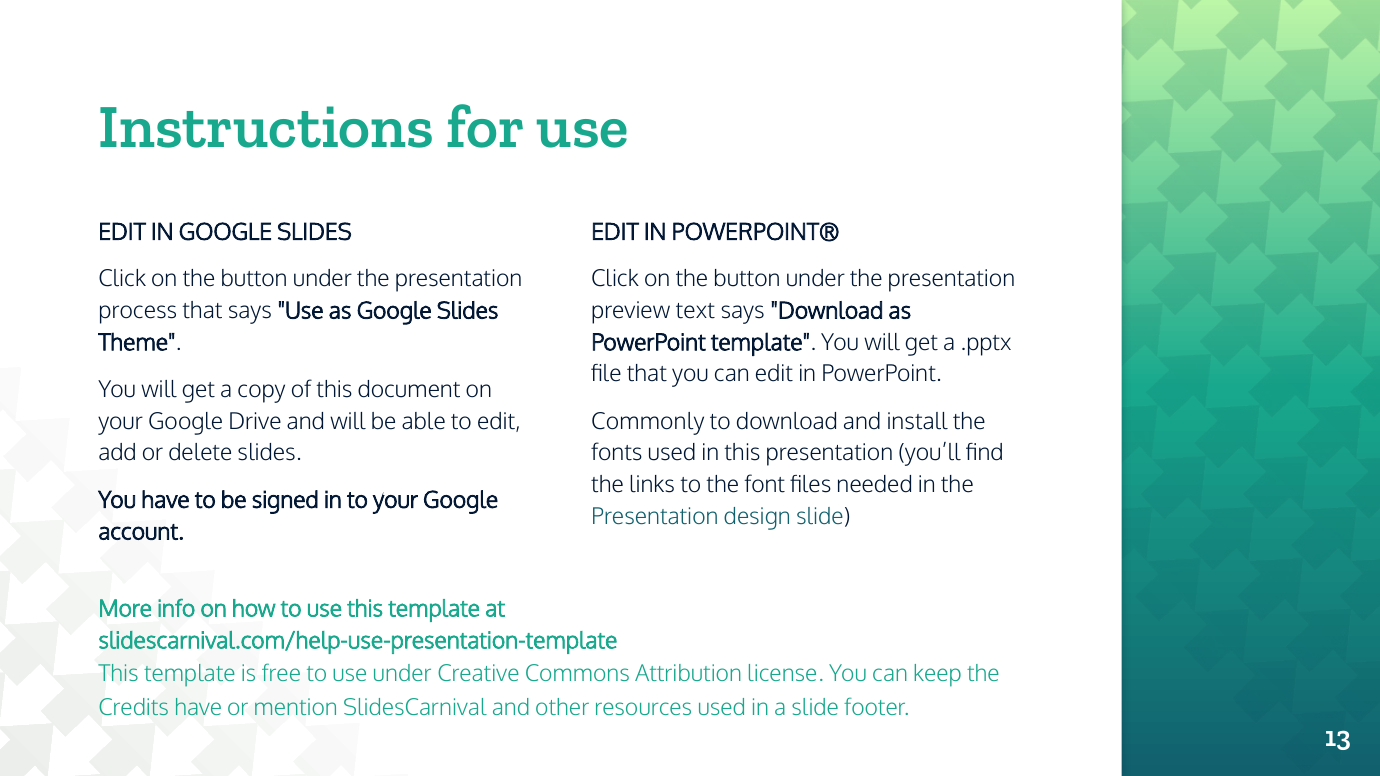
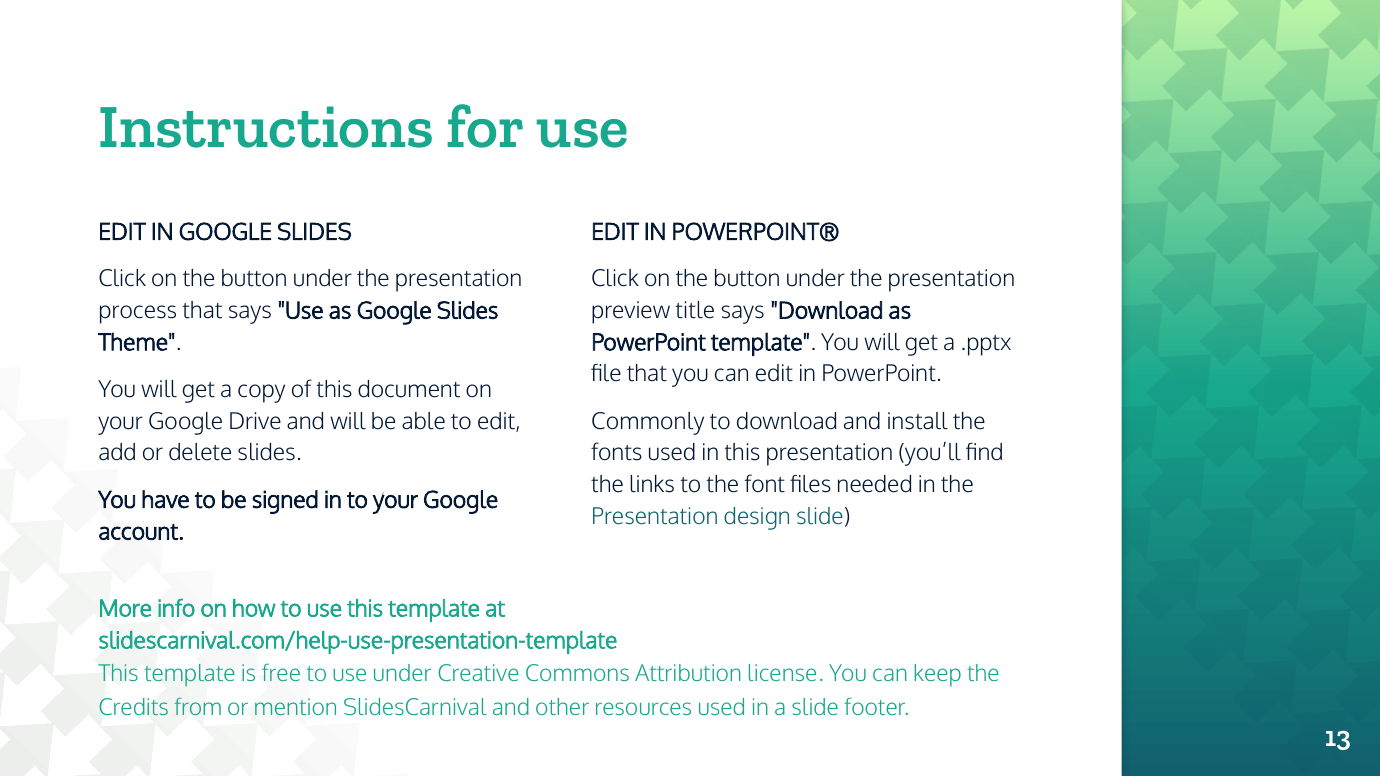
text: text -> title
Credits have: have -> from
